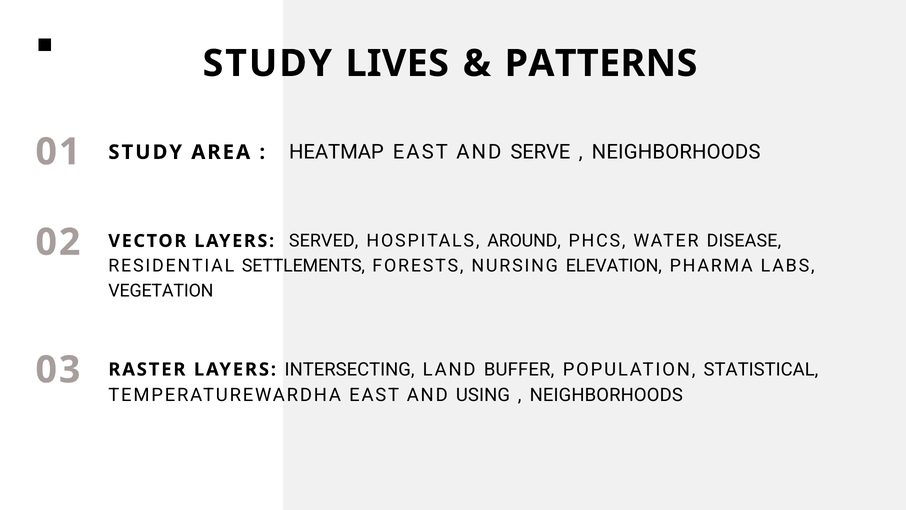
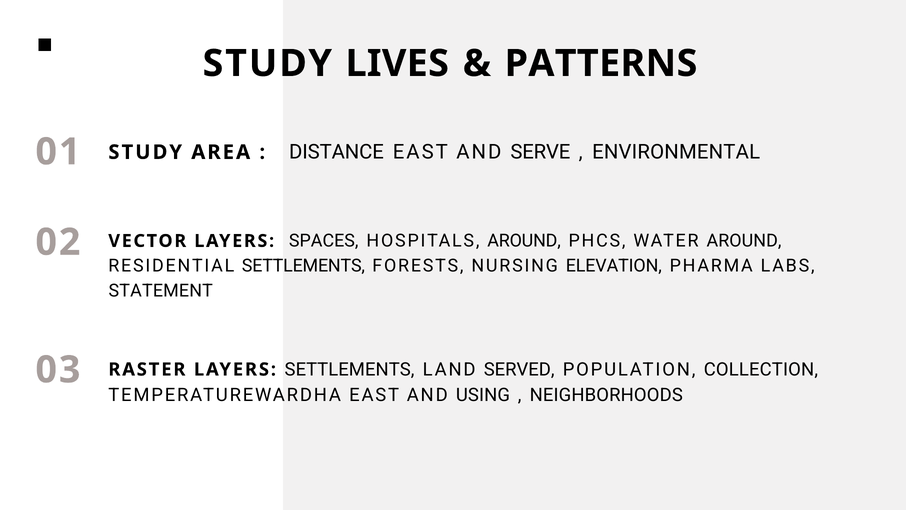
HEATMAP: HEATMAP -> DISTANCE
NEIGHBORHOODS at (676, 152): NEIGHBORHOODS -> ENVIRONMENTAL
SERVED: SERVED -> SPACES
WATER DISEASE: DISEASE -> AROUND
VEGETATION: VEGETATION -> STATEMENT
LAYERS INTERSECTING: INTERSECTING -> SETTLEMENTS
BUFFER: BUFFER -> SERVED
STATISTICAL: STATISTICAL -> COLLECTION
